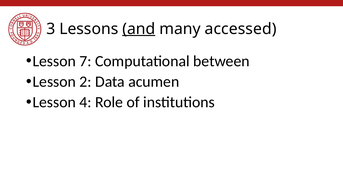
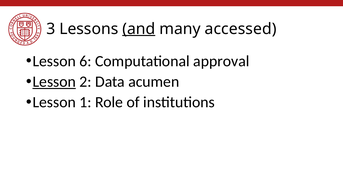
7: 7 -> 6
between: between -> approval
Lesson at (54, 82) underline: none -> present
4: 4 -> 1
